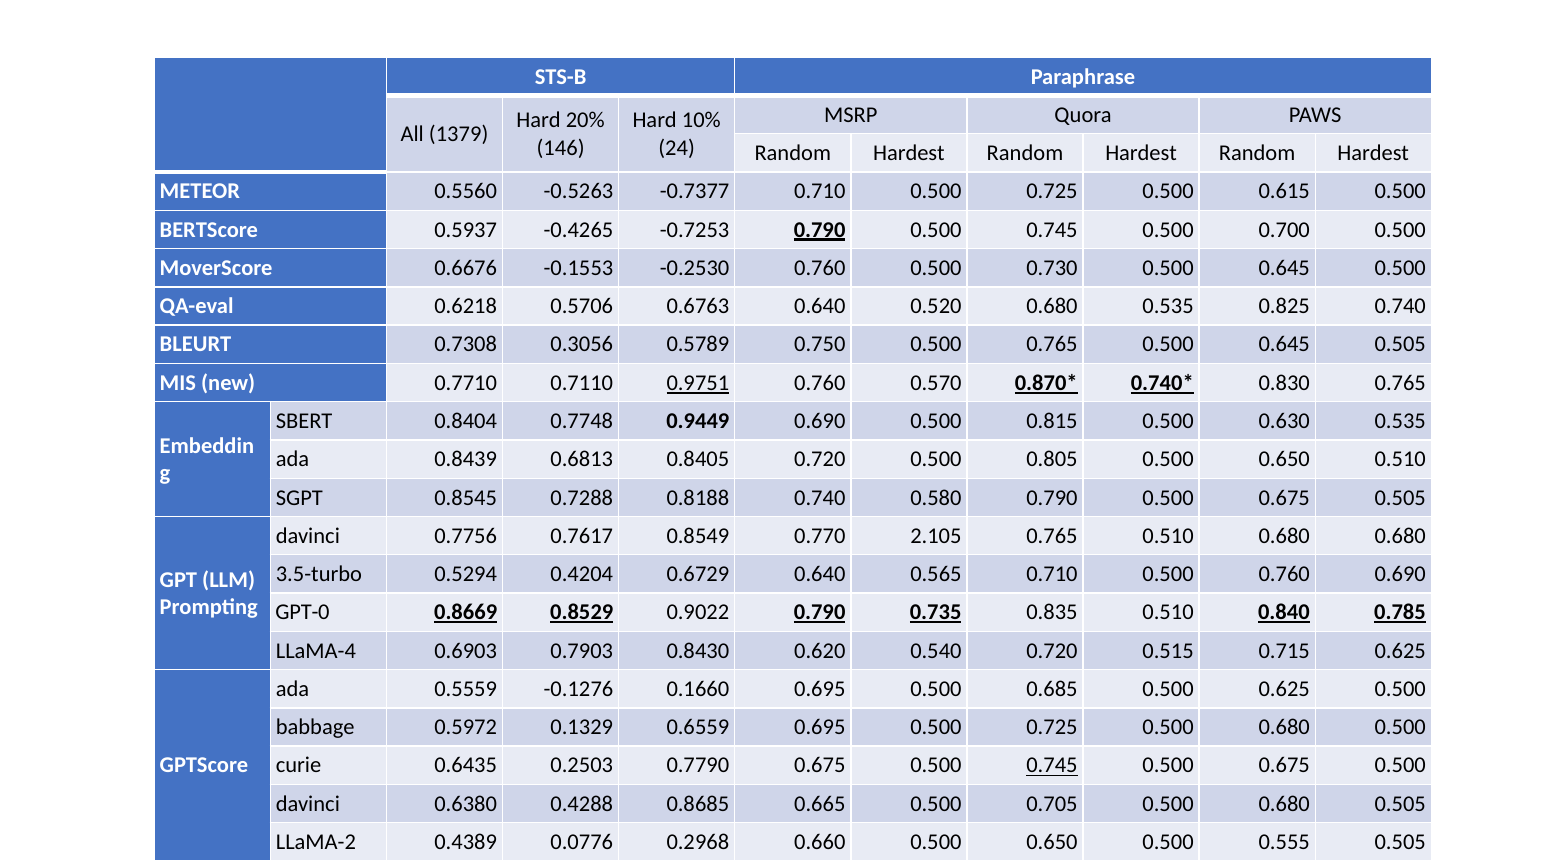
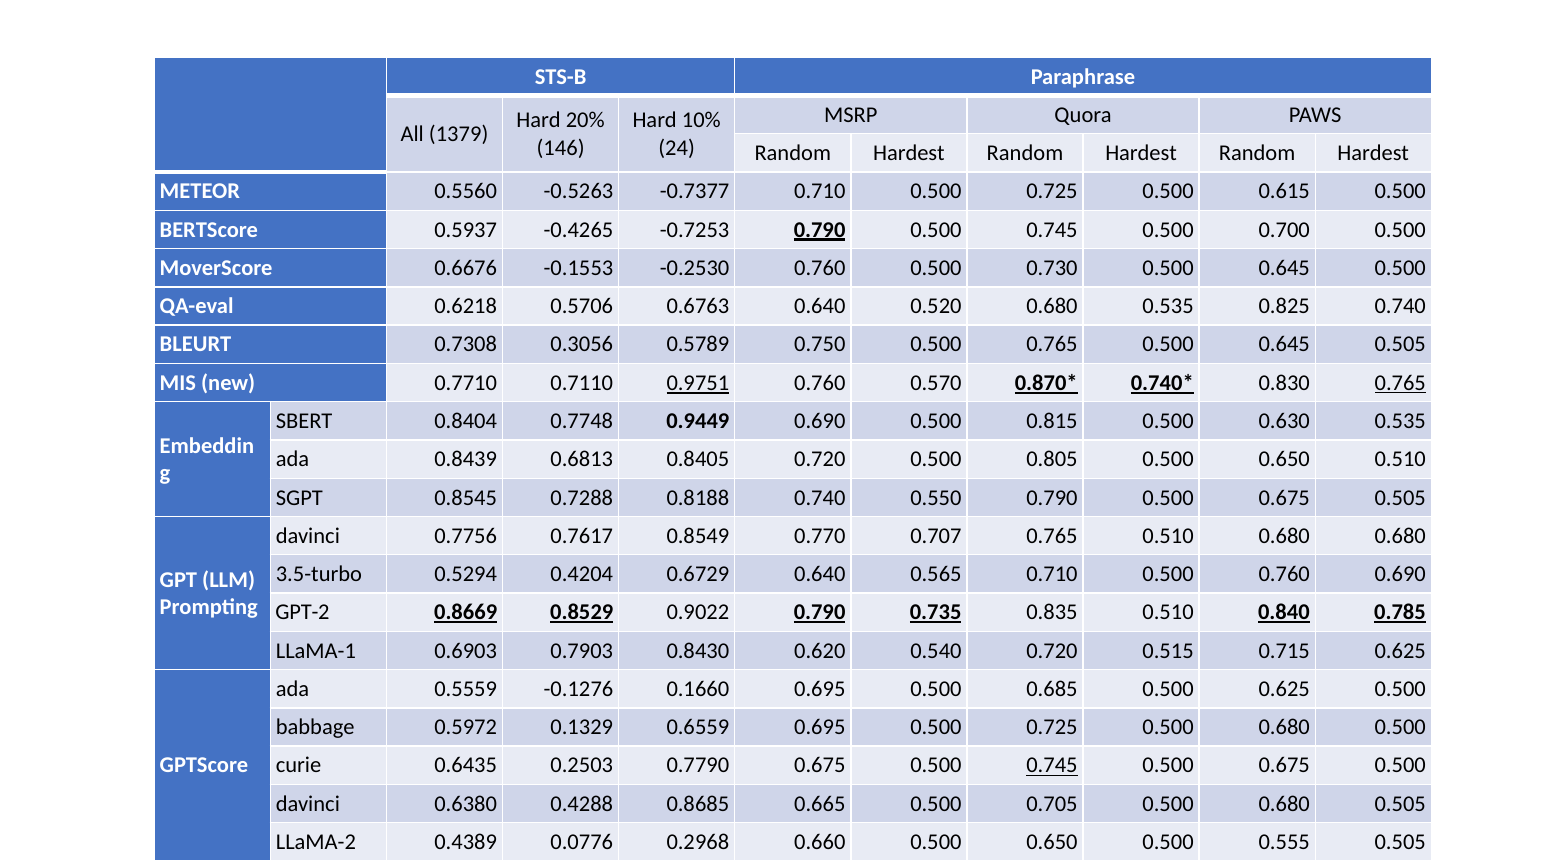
0.765 at (1400, 383) underline: none -> present
0.580: 0.580 -> 0.550
2.105: 2.105 -> 0.707
GPT-0: GPT-0 -> GPT-2
LLaMA-4: LLaMA-4 -> LLaMA-1
